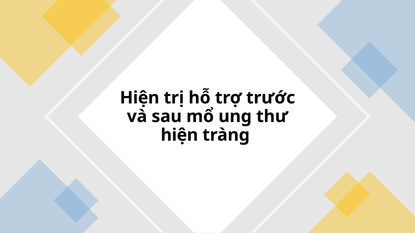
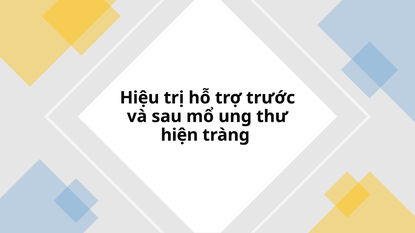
Hiện at (140, 98): Hiện -> Hiệu
